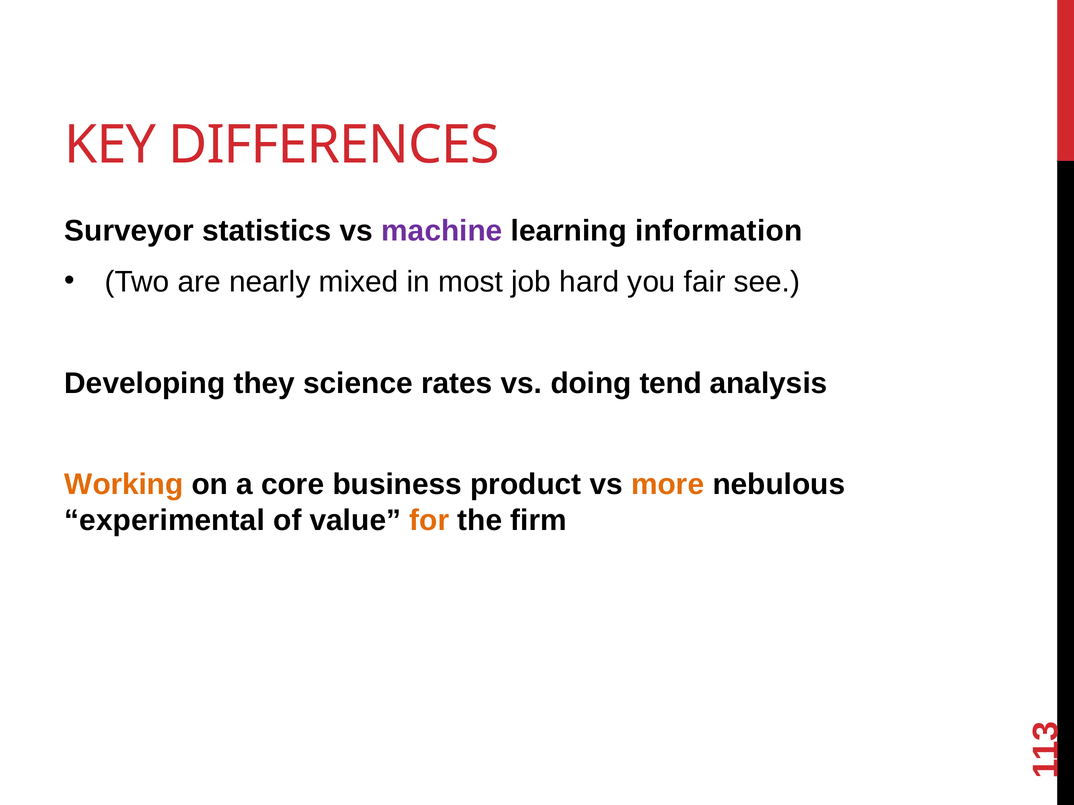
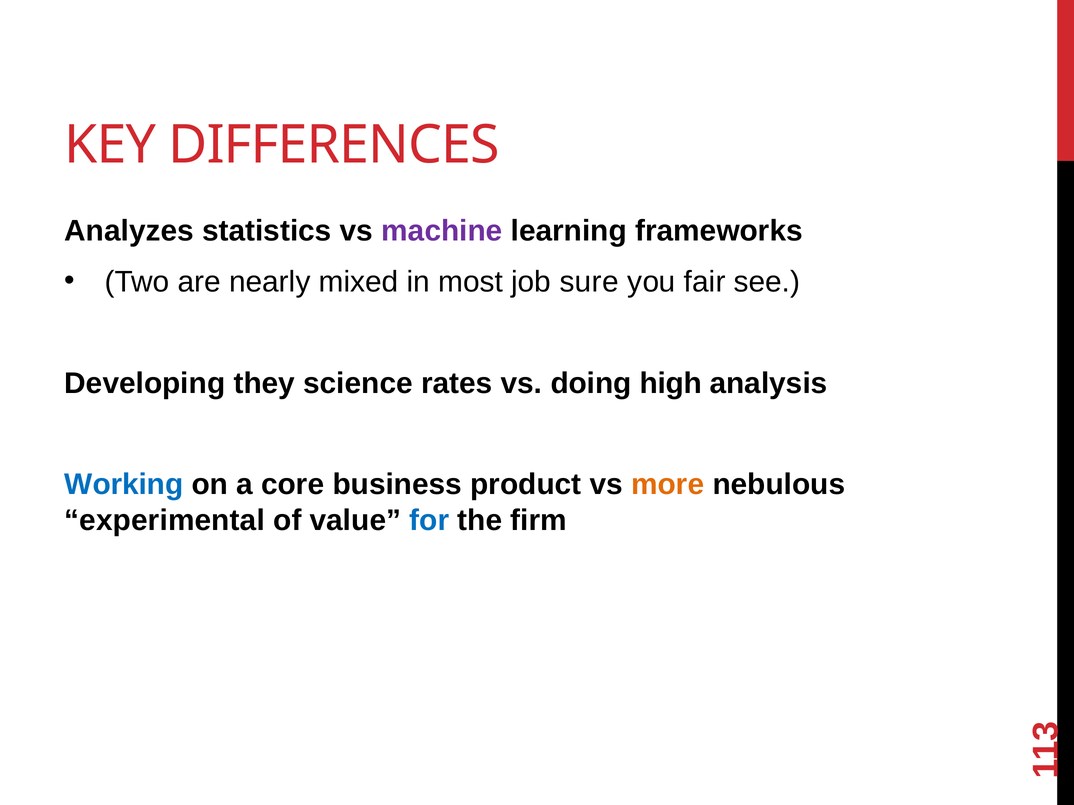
Surveyor: Surveyor -> Analyzes
information: information -> frameworks
hard: hard -> sure
tend: tend -> high
Working colour: orange -> blue
for colour: orange -> blue
